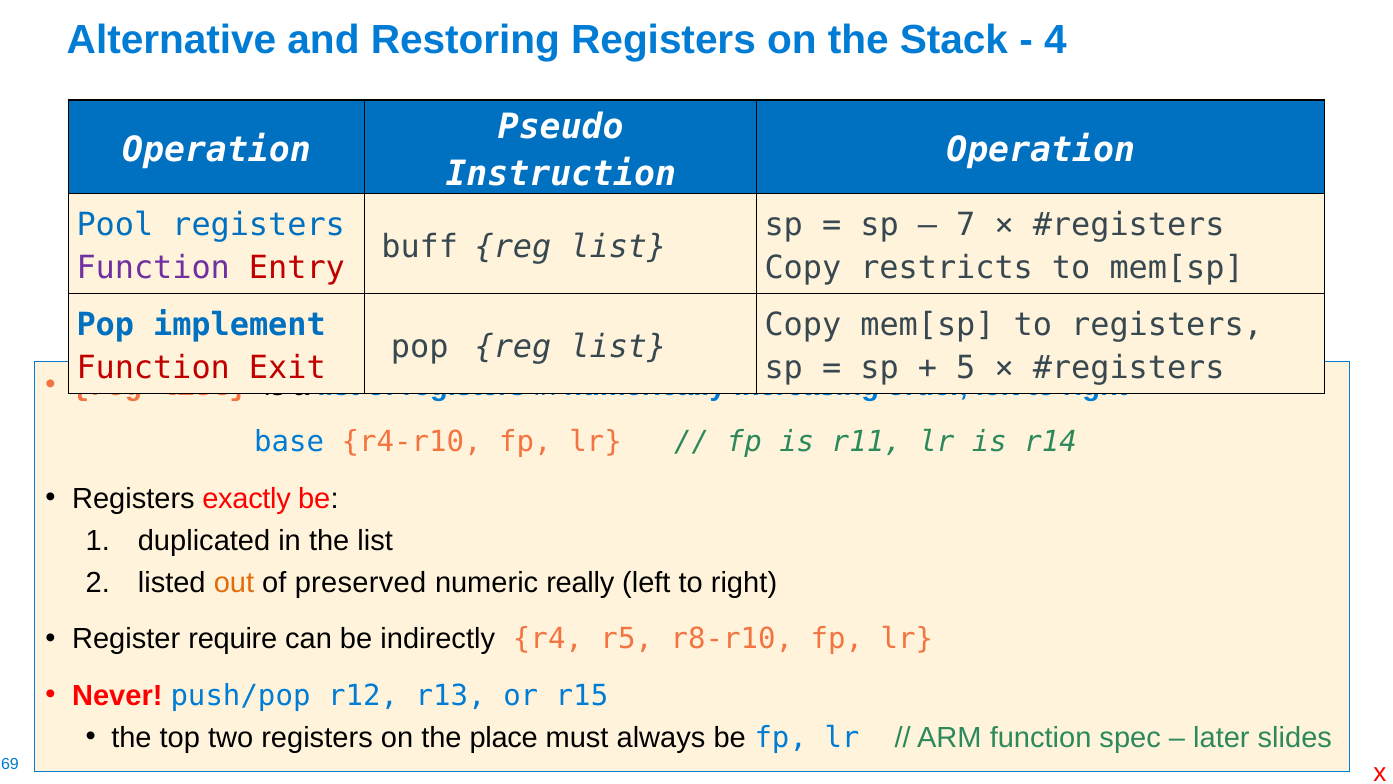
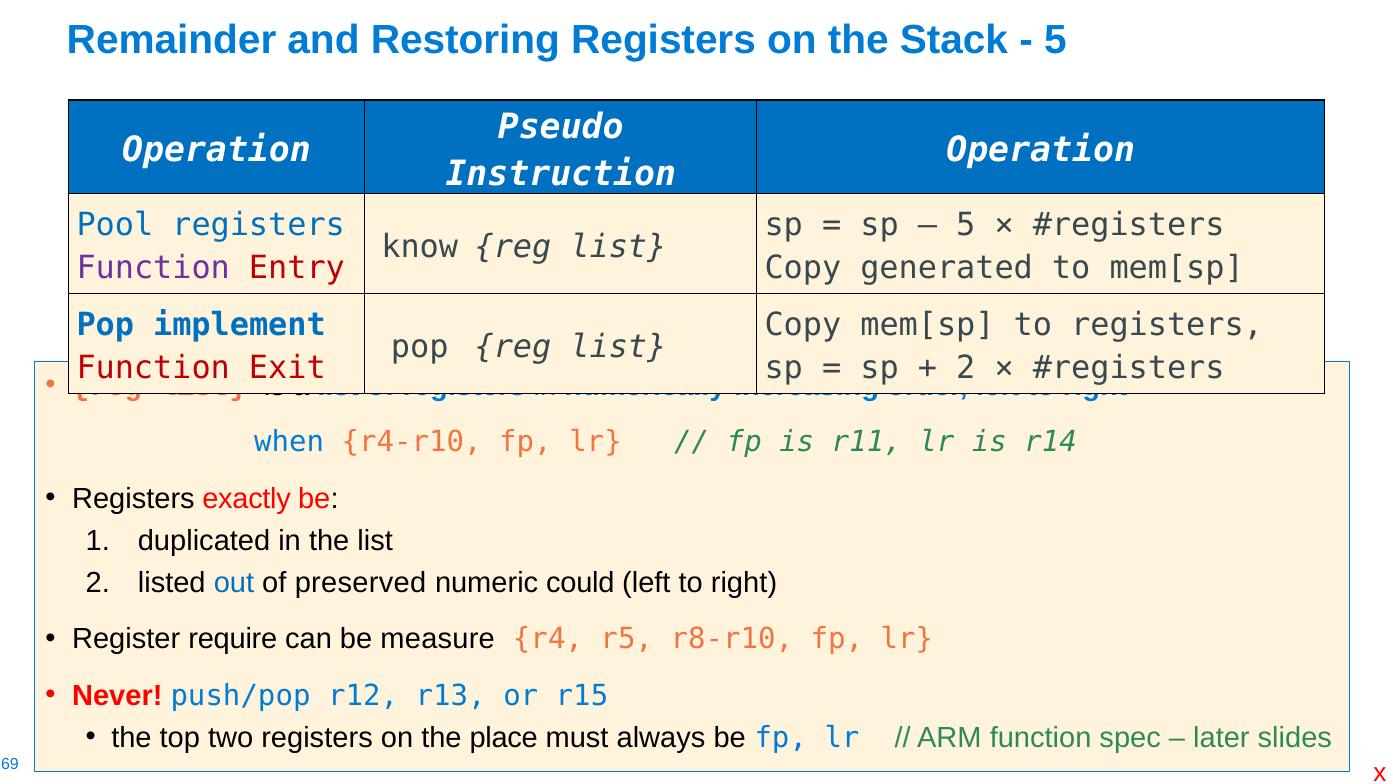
Alternative: Alternative -> Remainder
4 at (1055, 40): 4 -> 5
7 at (966, 225): 7 -> 5
buff: buff -> know
restricts: restricts -> generated
5 at (966, 368): 5 -> 2
base: base -> when
out colour: orange -> blue
really: really -> could
indirectly: indirectly -> measure
